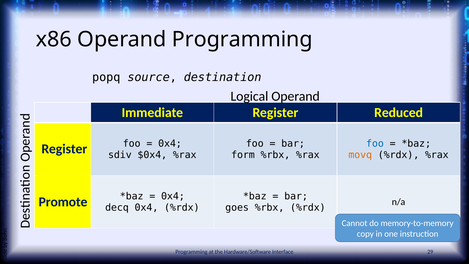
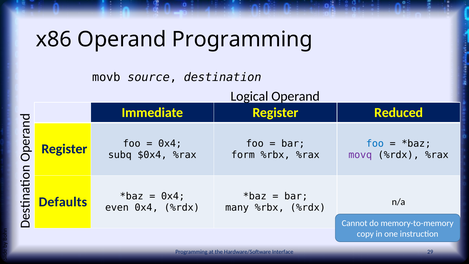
popq: popq -> movb
sdiv: sdiv -> subq
movq colour: orange -> purple
Promote: Promote -> Defaults
decq: decq -> even
goes: goes -> many
